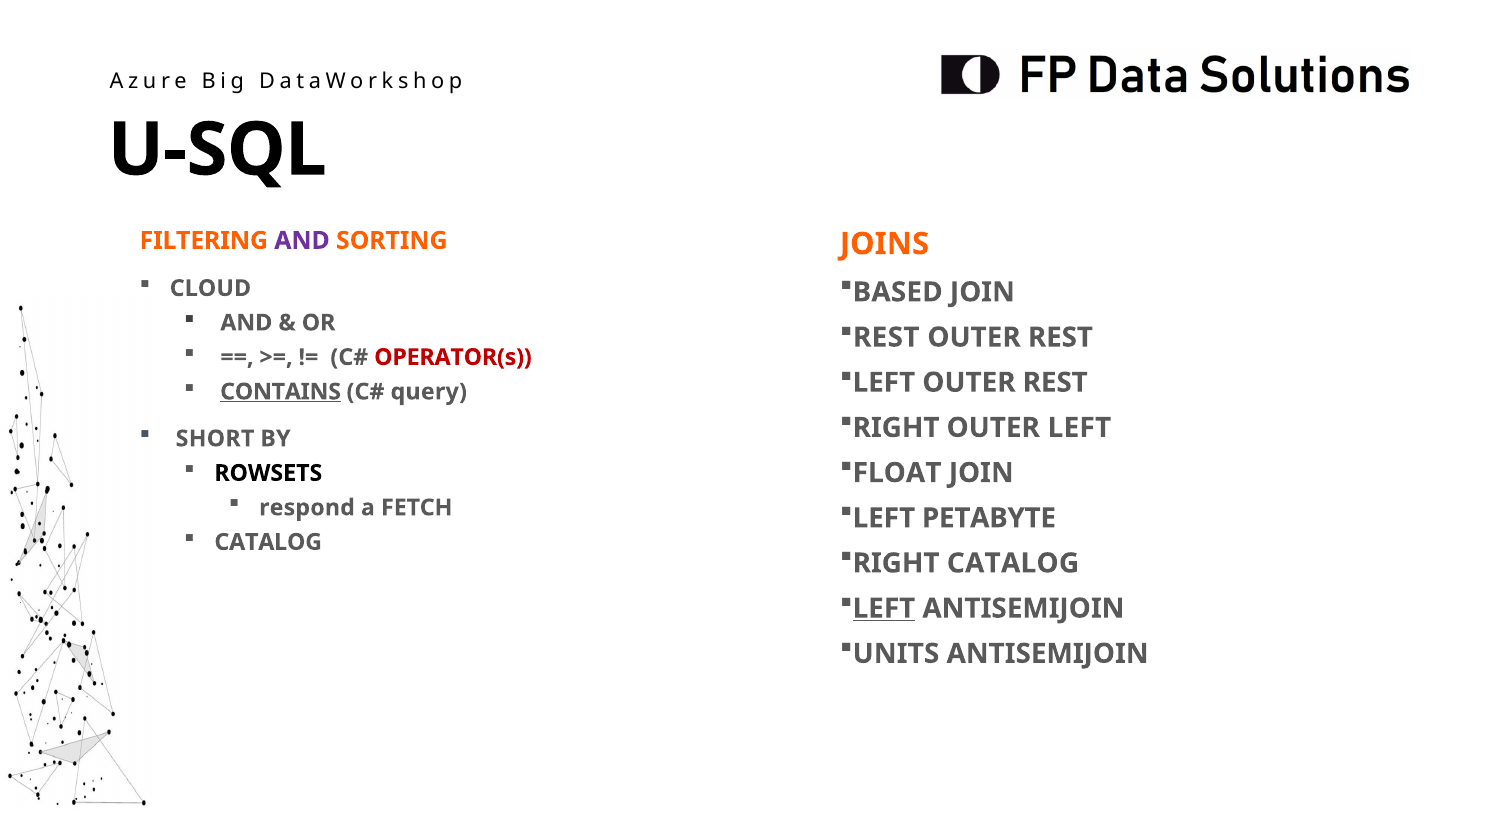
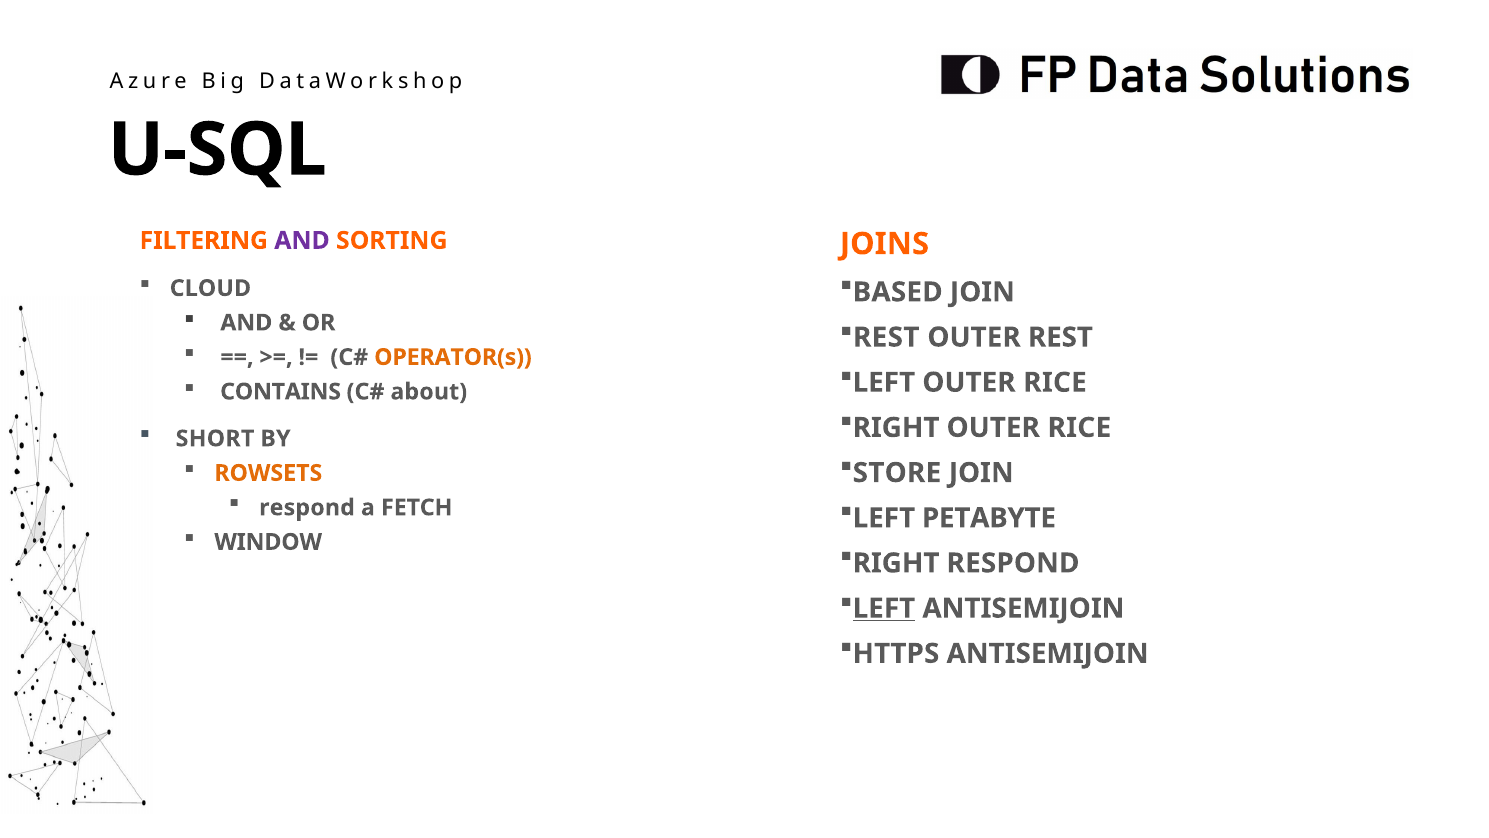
OPERATOR(s colour: red -> orange
LEFT OUTER REST: REST -> RICE
CONTAINS underline: present -> none
query: query -> about
RIGHT OUTER LEFT: LEFT -> RICE
FLOAT: FLOAT -> STORE
ROWSETS colour: black -> orange
CATALOG at (268, 542): CATALOG -> WINDOW
RIGHT CATALOG: CATALOG -> RESPOND
UNITS: UNITS -> HTTPS
